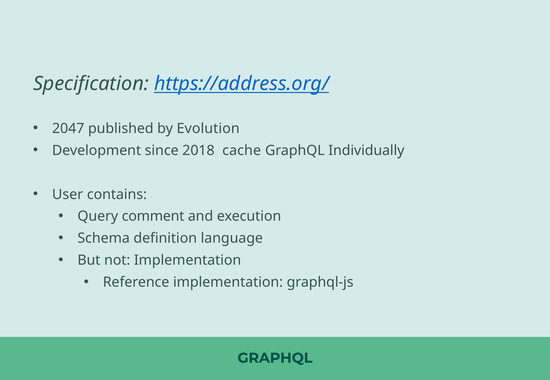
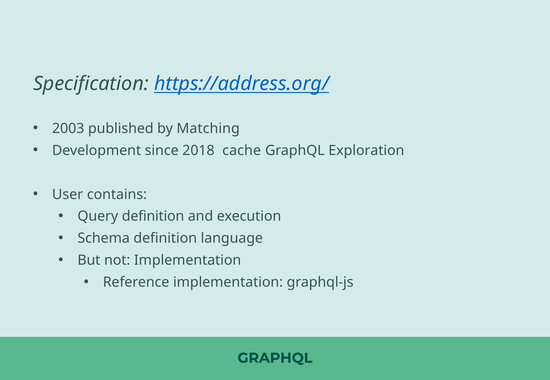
2047: 2047 -> 2003
Evolution: Evolution -> Matching
Individually: Individually -> Exploration
Query comment: comment -> definition
